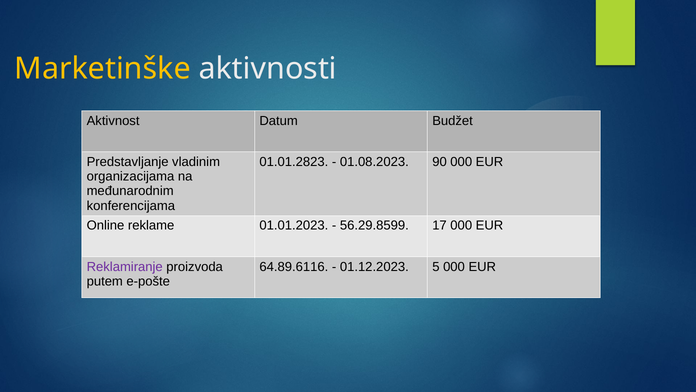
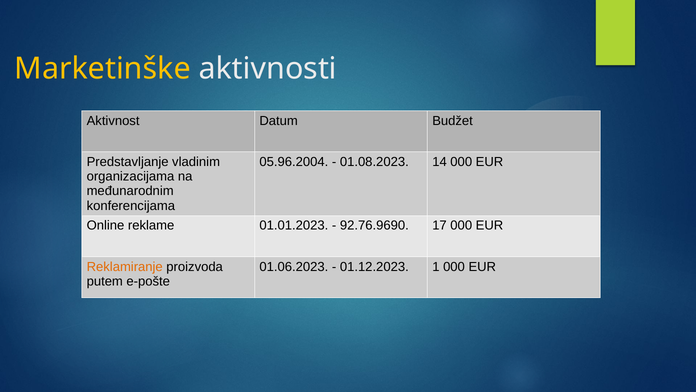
01.01.2823: 01.01.2823 -> 05.96.2004
90: 90 -> 14
56.29.8599: 56.29.8599 -> 92.76.9690
Reklamiranje colour: purple -> orange
64.89.6116: 64.89.6116 -> 01.06.2023
5: 5 -> 1
